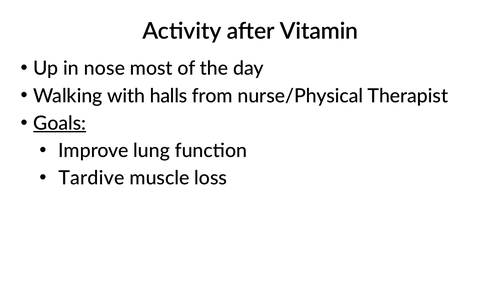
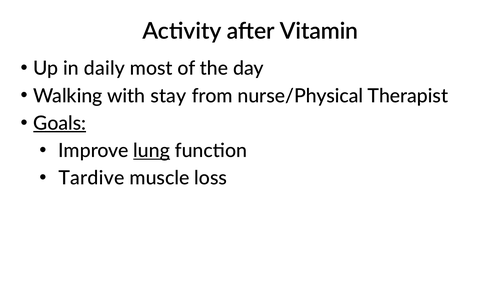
nose: nose -> daily
halls: halls -> stay
lung underline: none -> present
